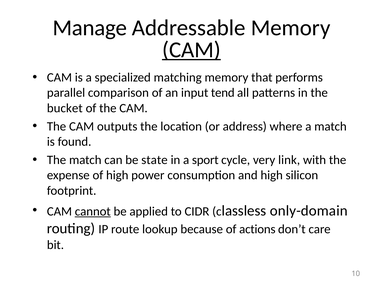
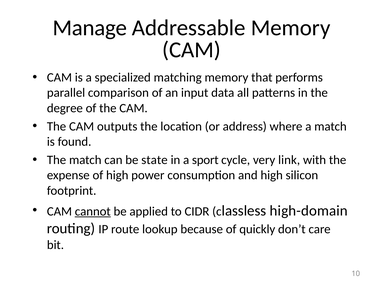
CAM at (191, 50) underline: present -> none
tend: tend -> data
bucket: bucket -> degree
only-domain: only-domain -> high-domain
actions: actions -> quickly
